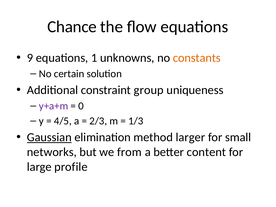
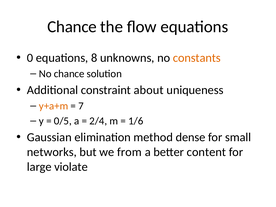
9: 9 -> 0
1: 1 -> 8
No certain: certain -> chance
group: group -> about
y+a+m colour: purple -> orange
0: 0 -> 7
4/5: 4/5 -> 0/5
2/3: 2/3 -> 2/4
1/3: 1/3 -> 1/6
Gaussian underline: present -> none
larger: larger -> dense
profile: profile -> violate
